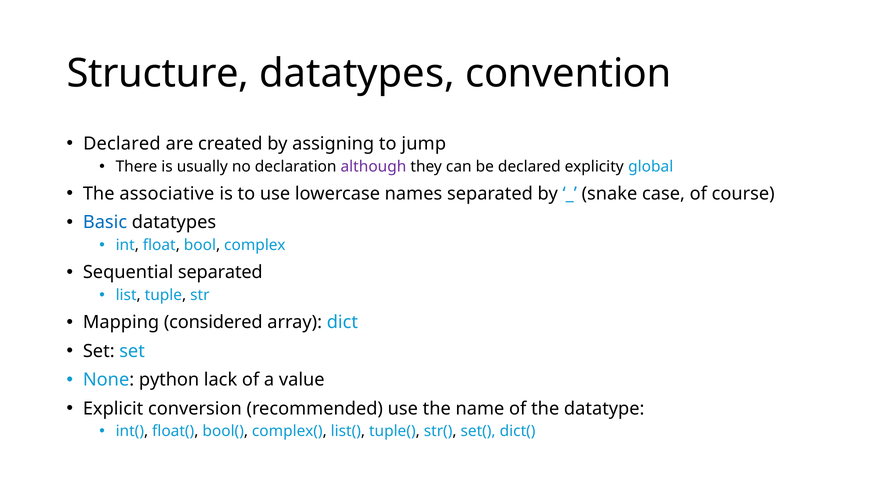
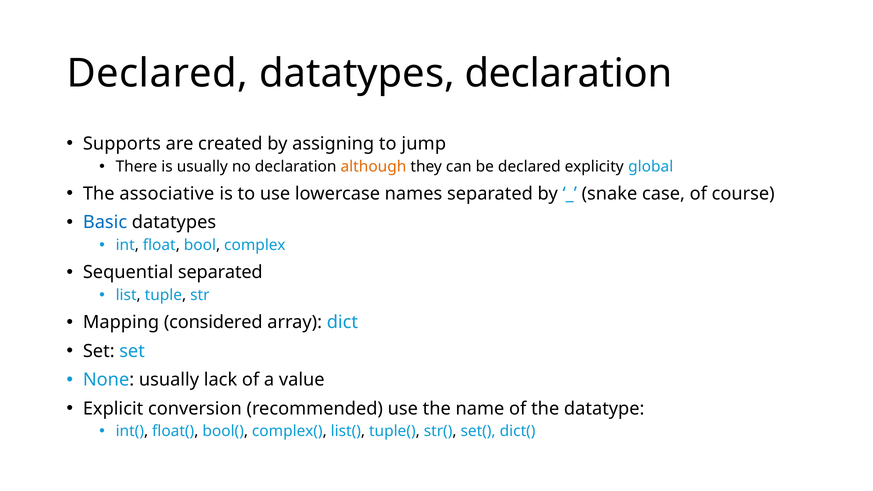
Structure at (158, 73): Structure -> Declared
datatypes convention: convention -> declaration
Declared at (122, 144): Declared -> Supports
although colour: purple -> orange
None python: python -> usually
